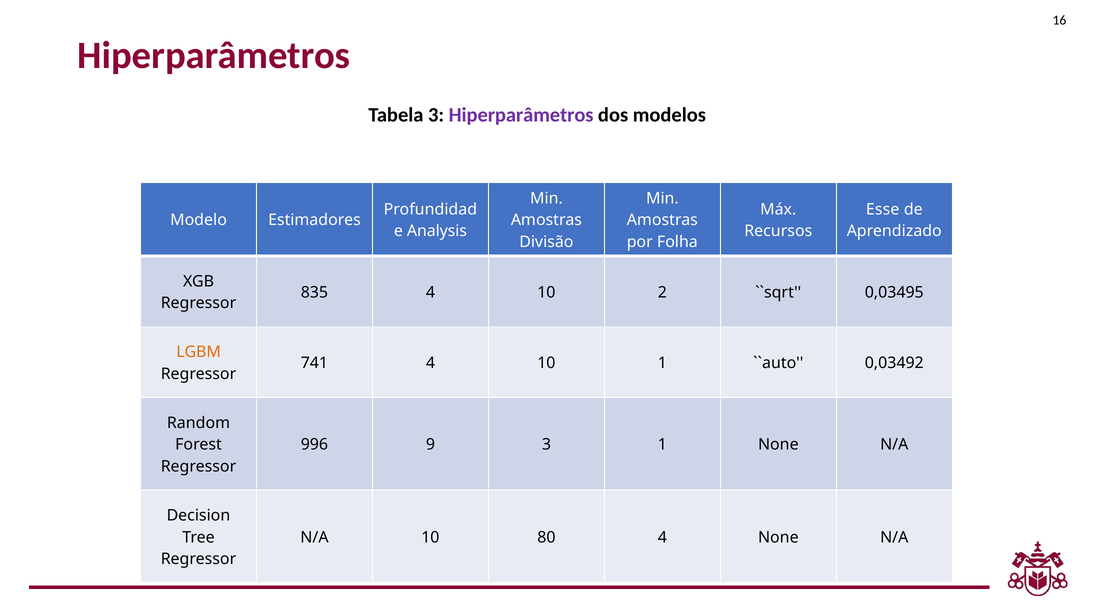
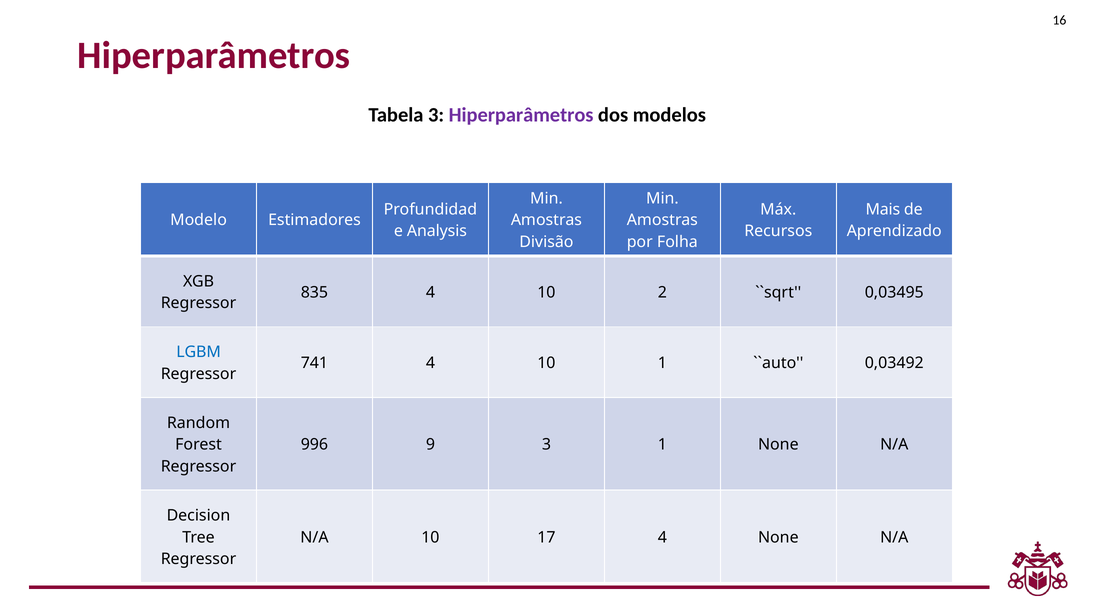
Esse: Esse -> Mais
LGBM colour: orange -> blue
80: 80 -> 17
